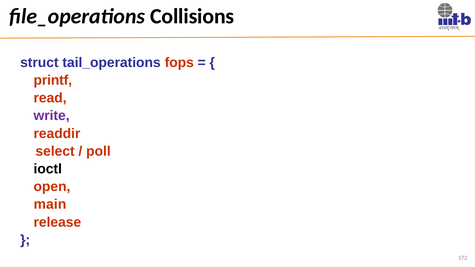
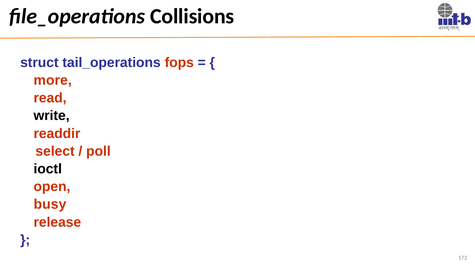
printf: printf -> more
write colour: purple -> black
main: main -> busy
